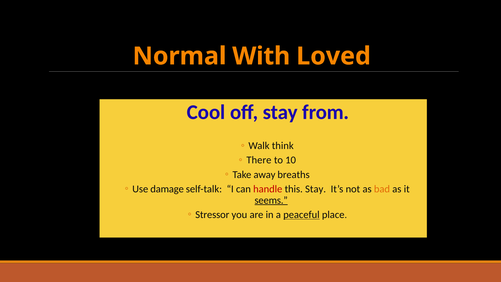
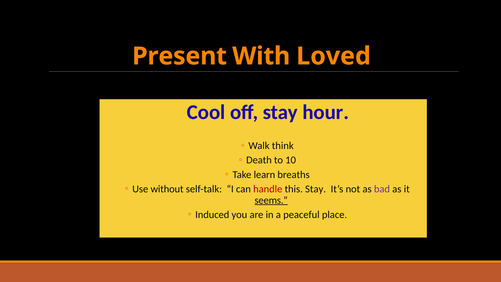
Normal: Normal -> Present
from: from -> hour
There: There -> Death
away: away -> learn
damage: damage -> without
bad colour: orange -> purple
Stressor: Stressor -> Induced
peaceful underline: present -> none
